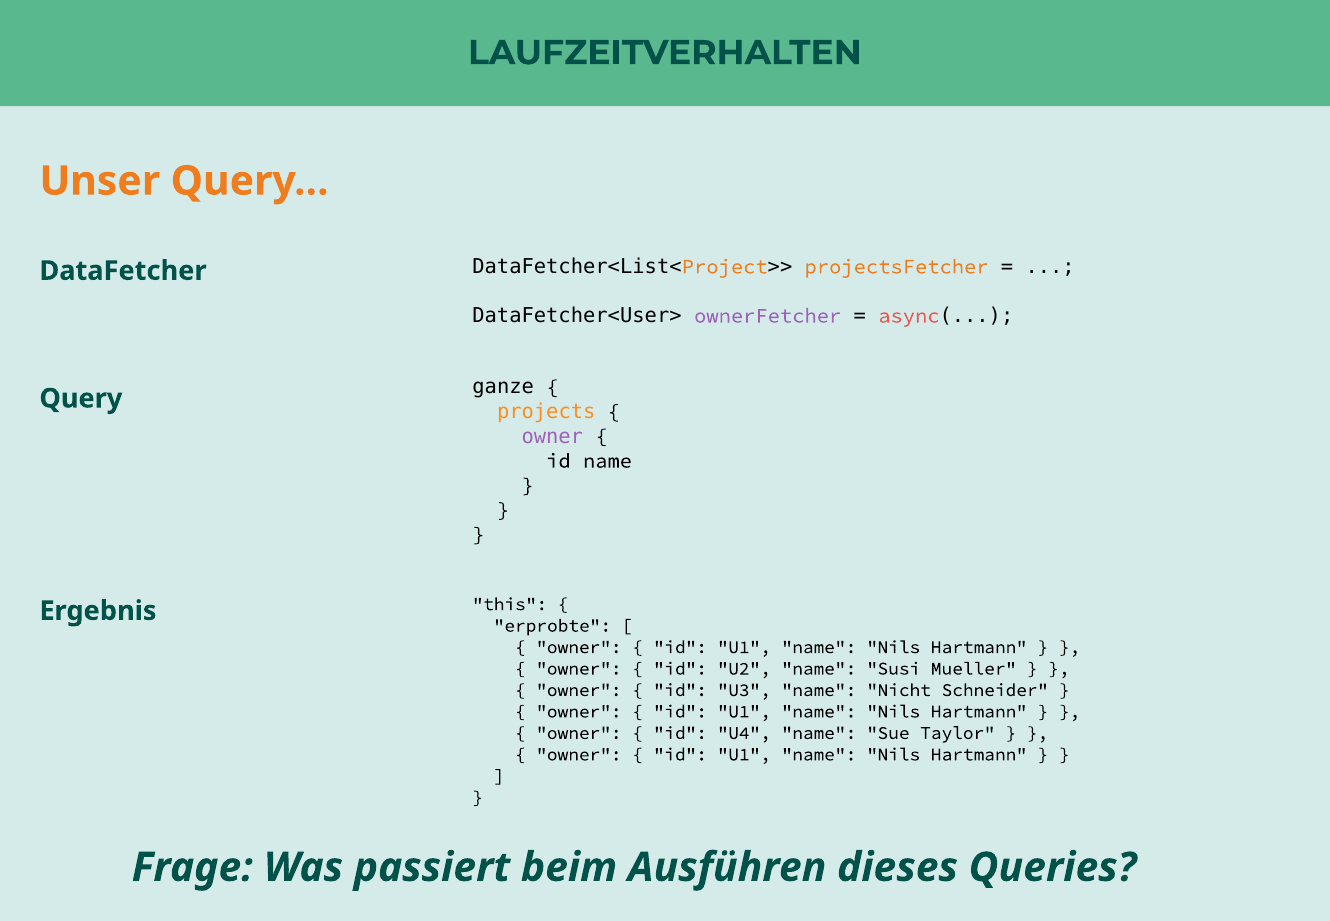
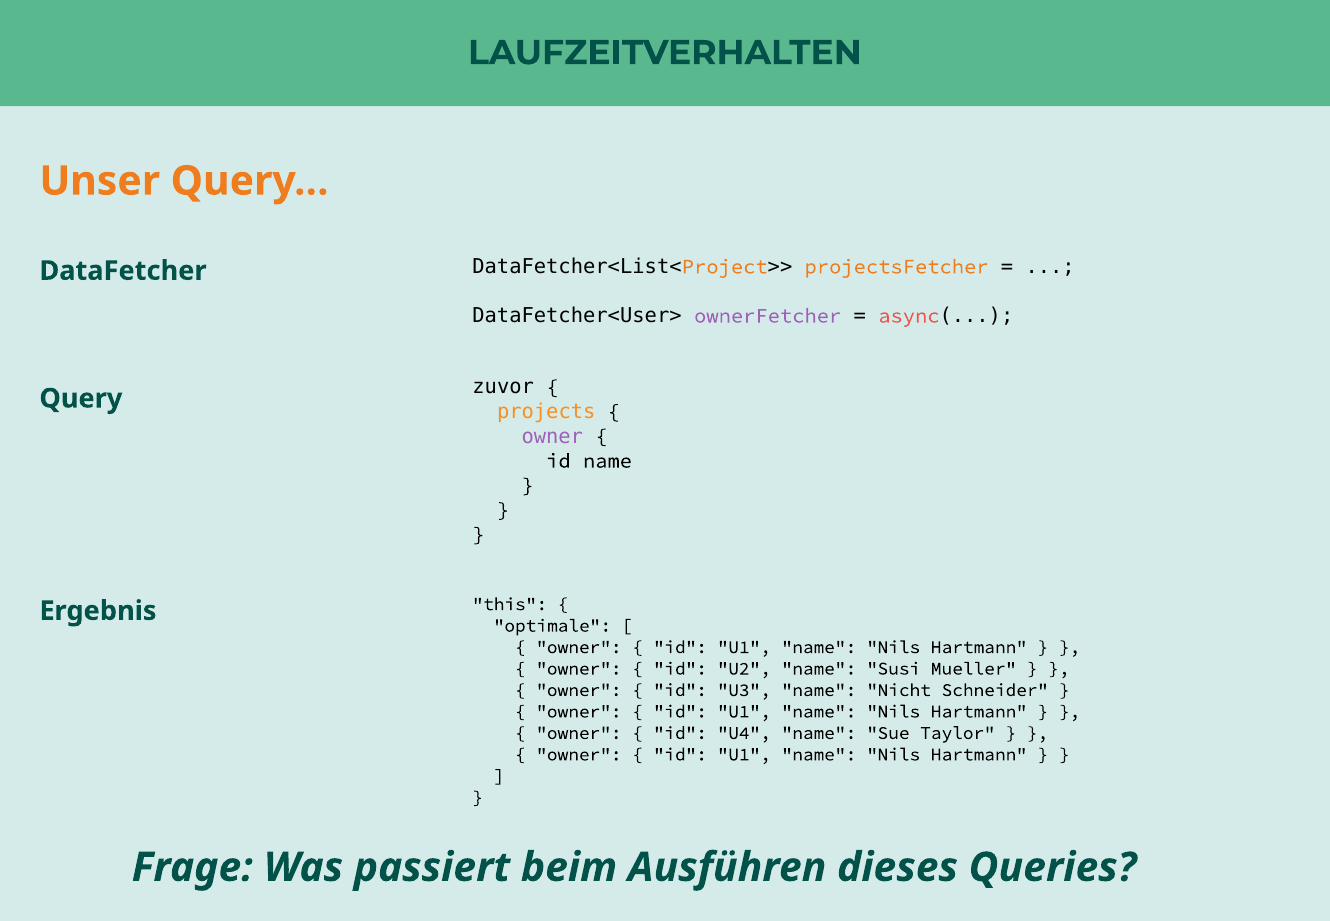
ganze: ganze -> zuvor
erprobte: erprobte -> optimale
